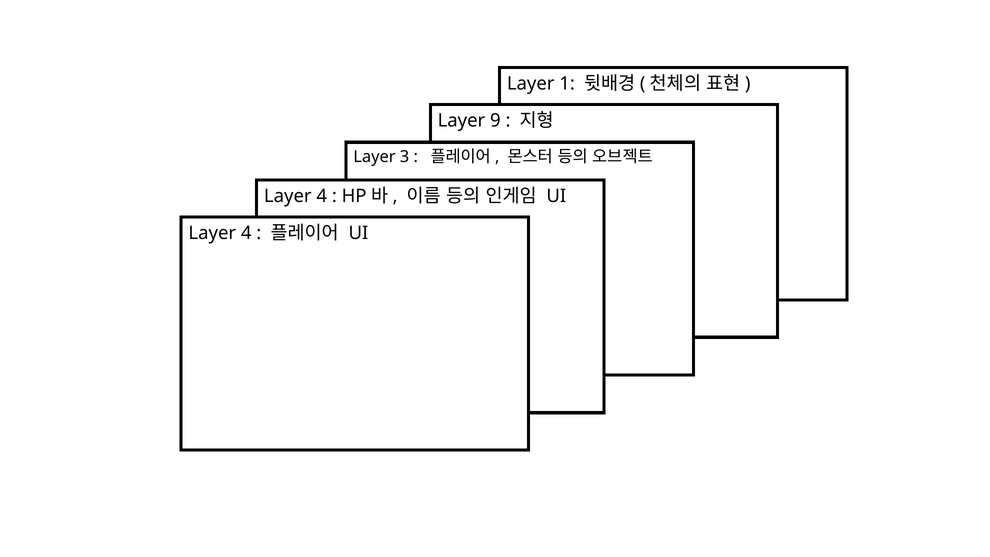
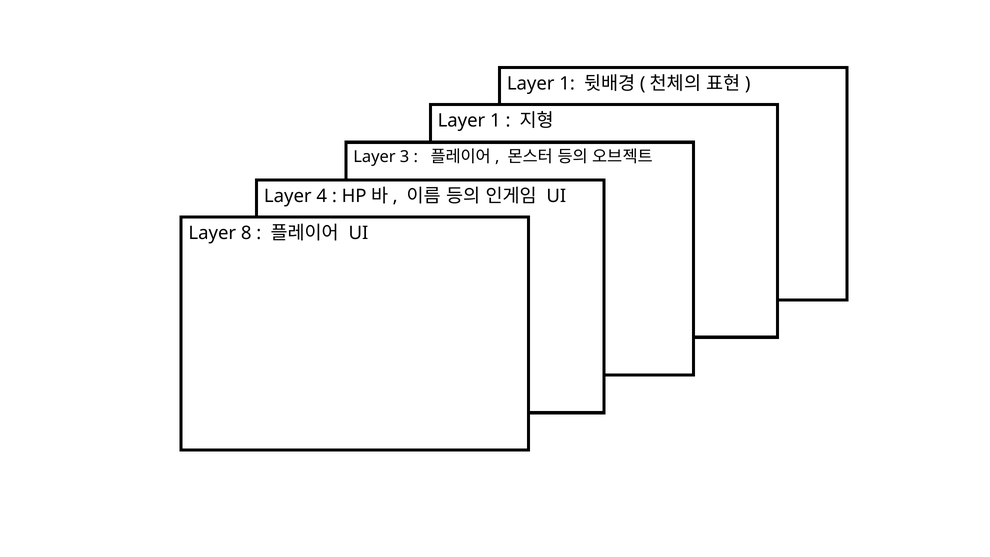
9 at (495, 121): 9 -> 1
4 at (246, 233): 4 -> 8
